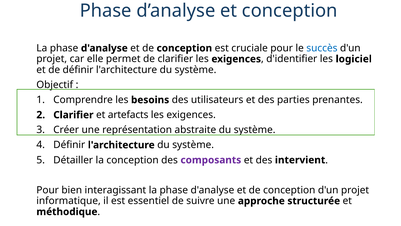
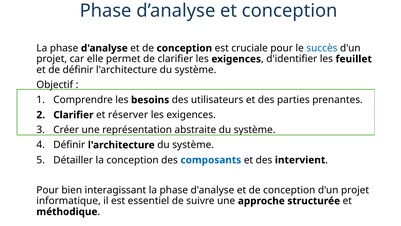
logiciel: logiciel -> feuillet
artefacts: artefacts -> réserver
composants colour: purple -> blue
